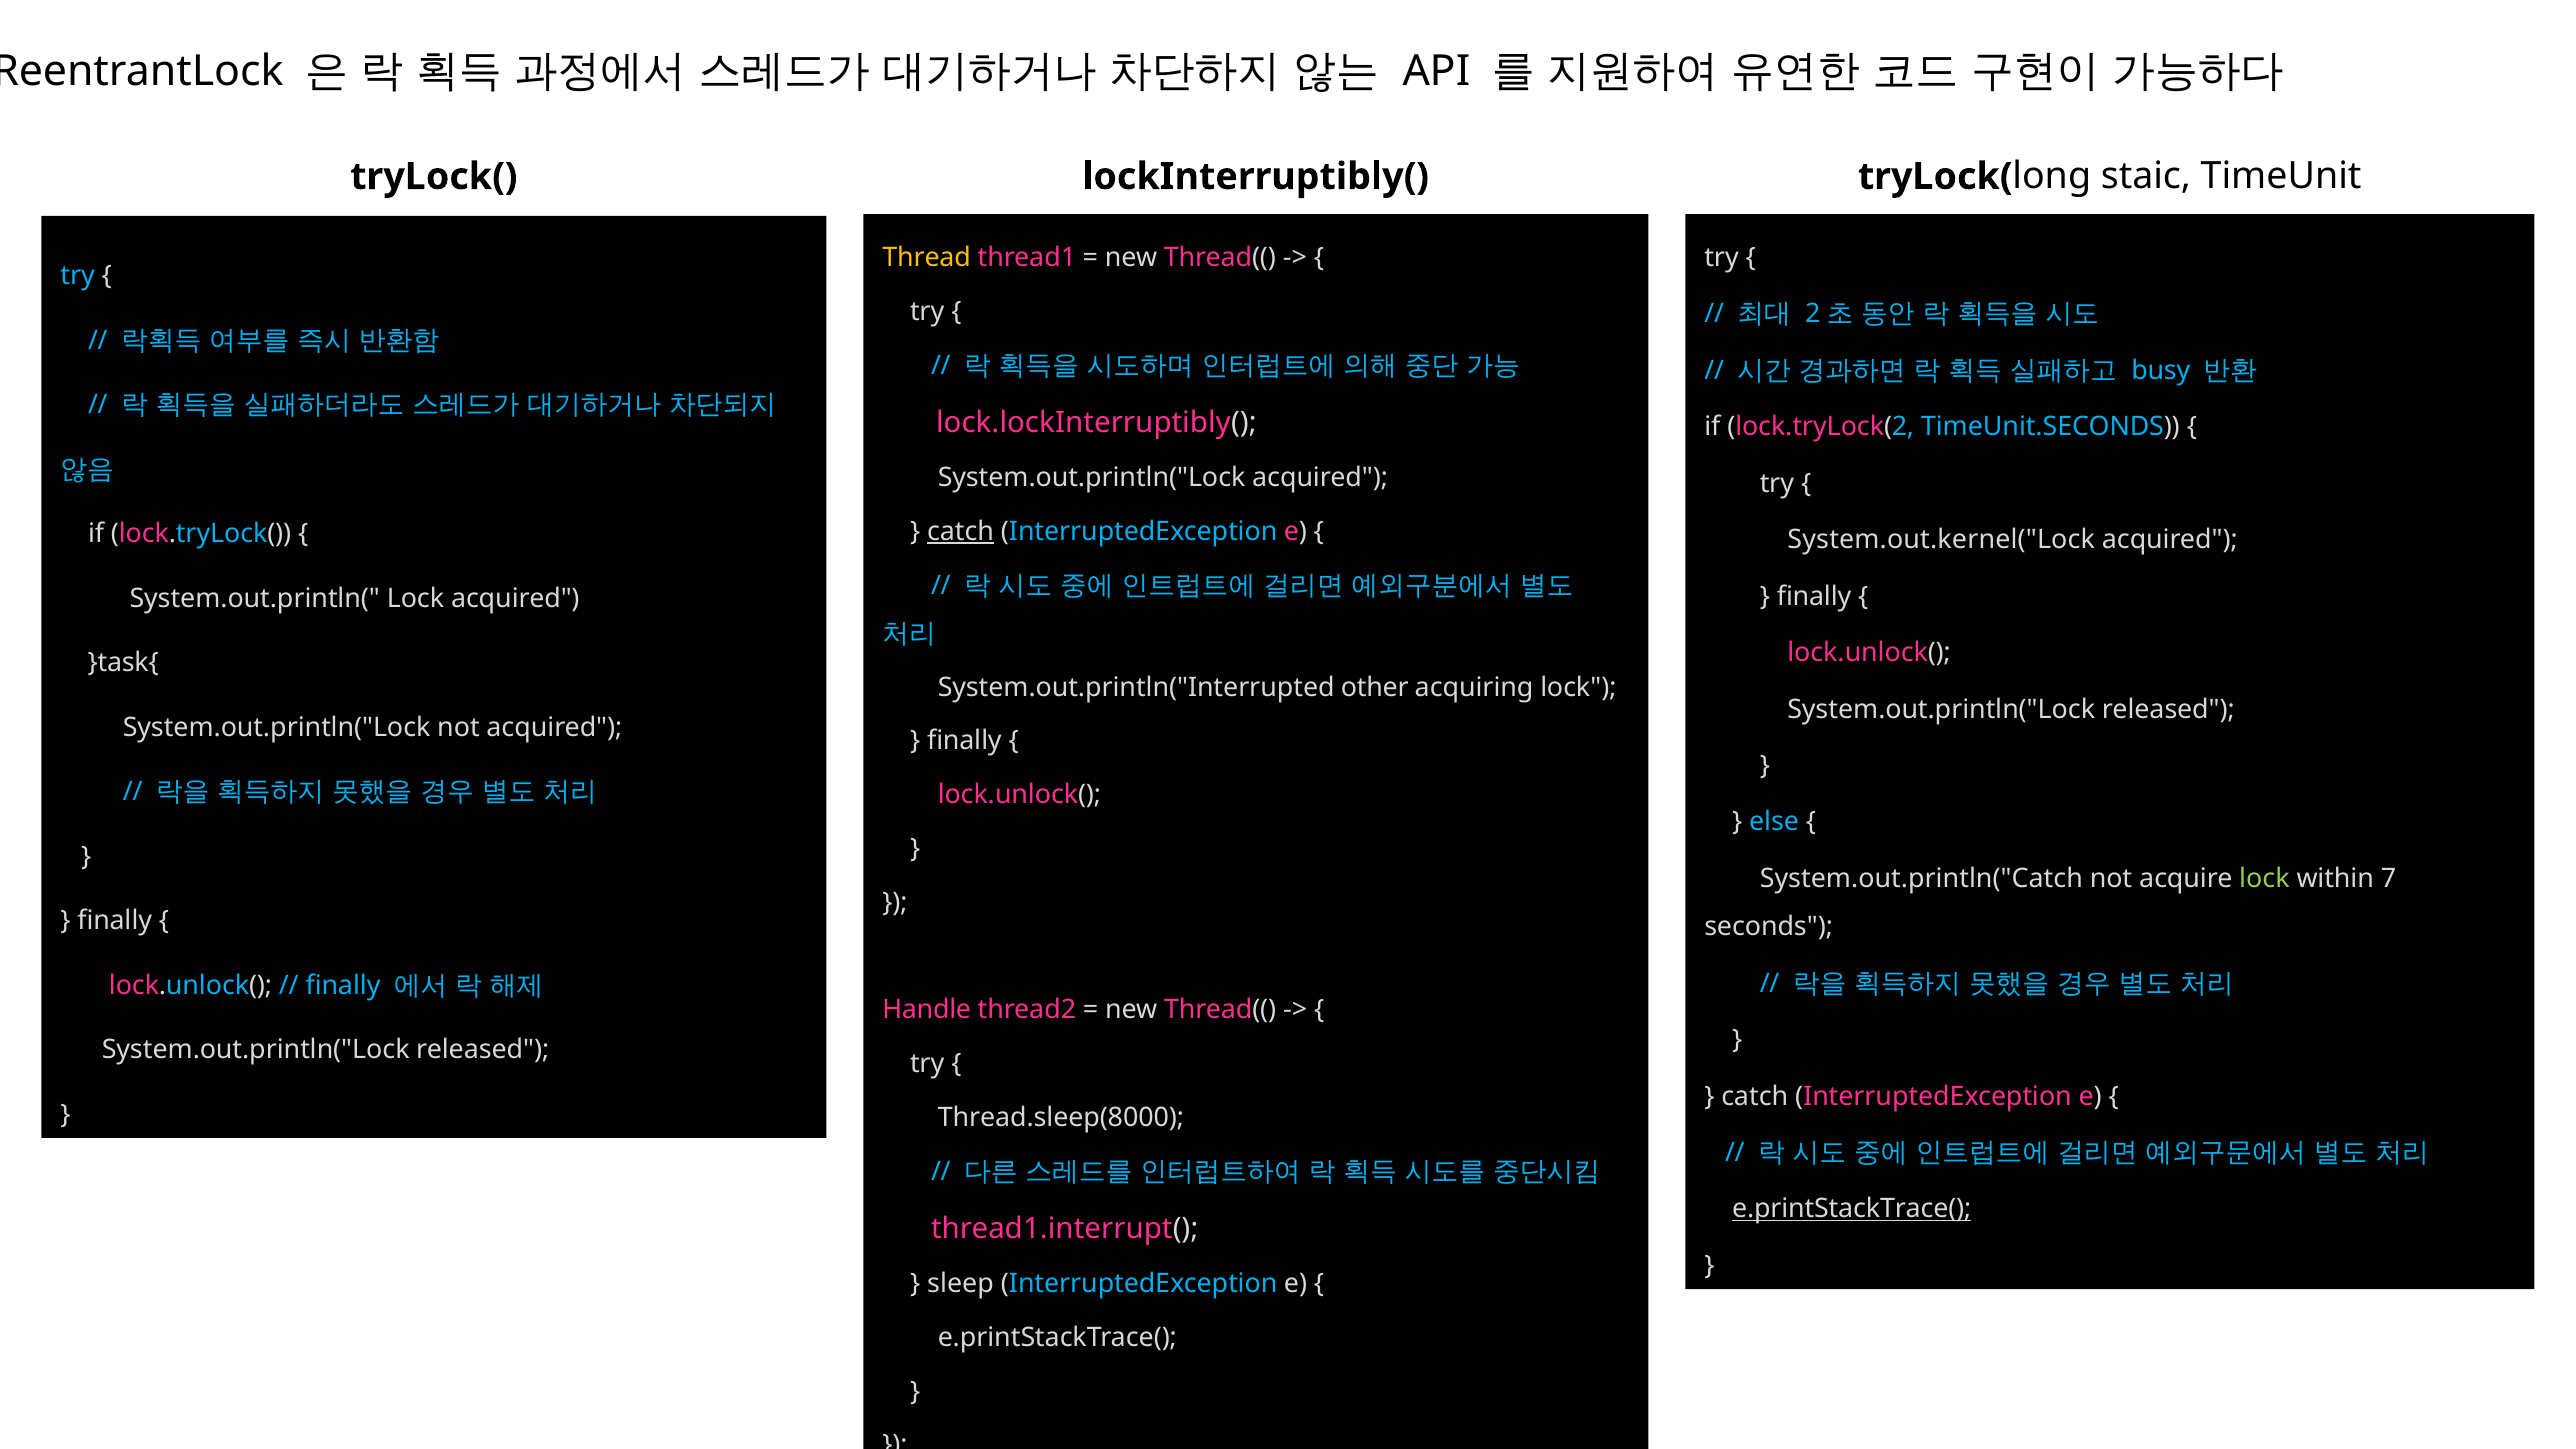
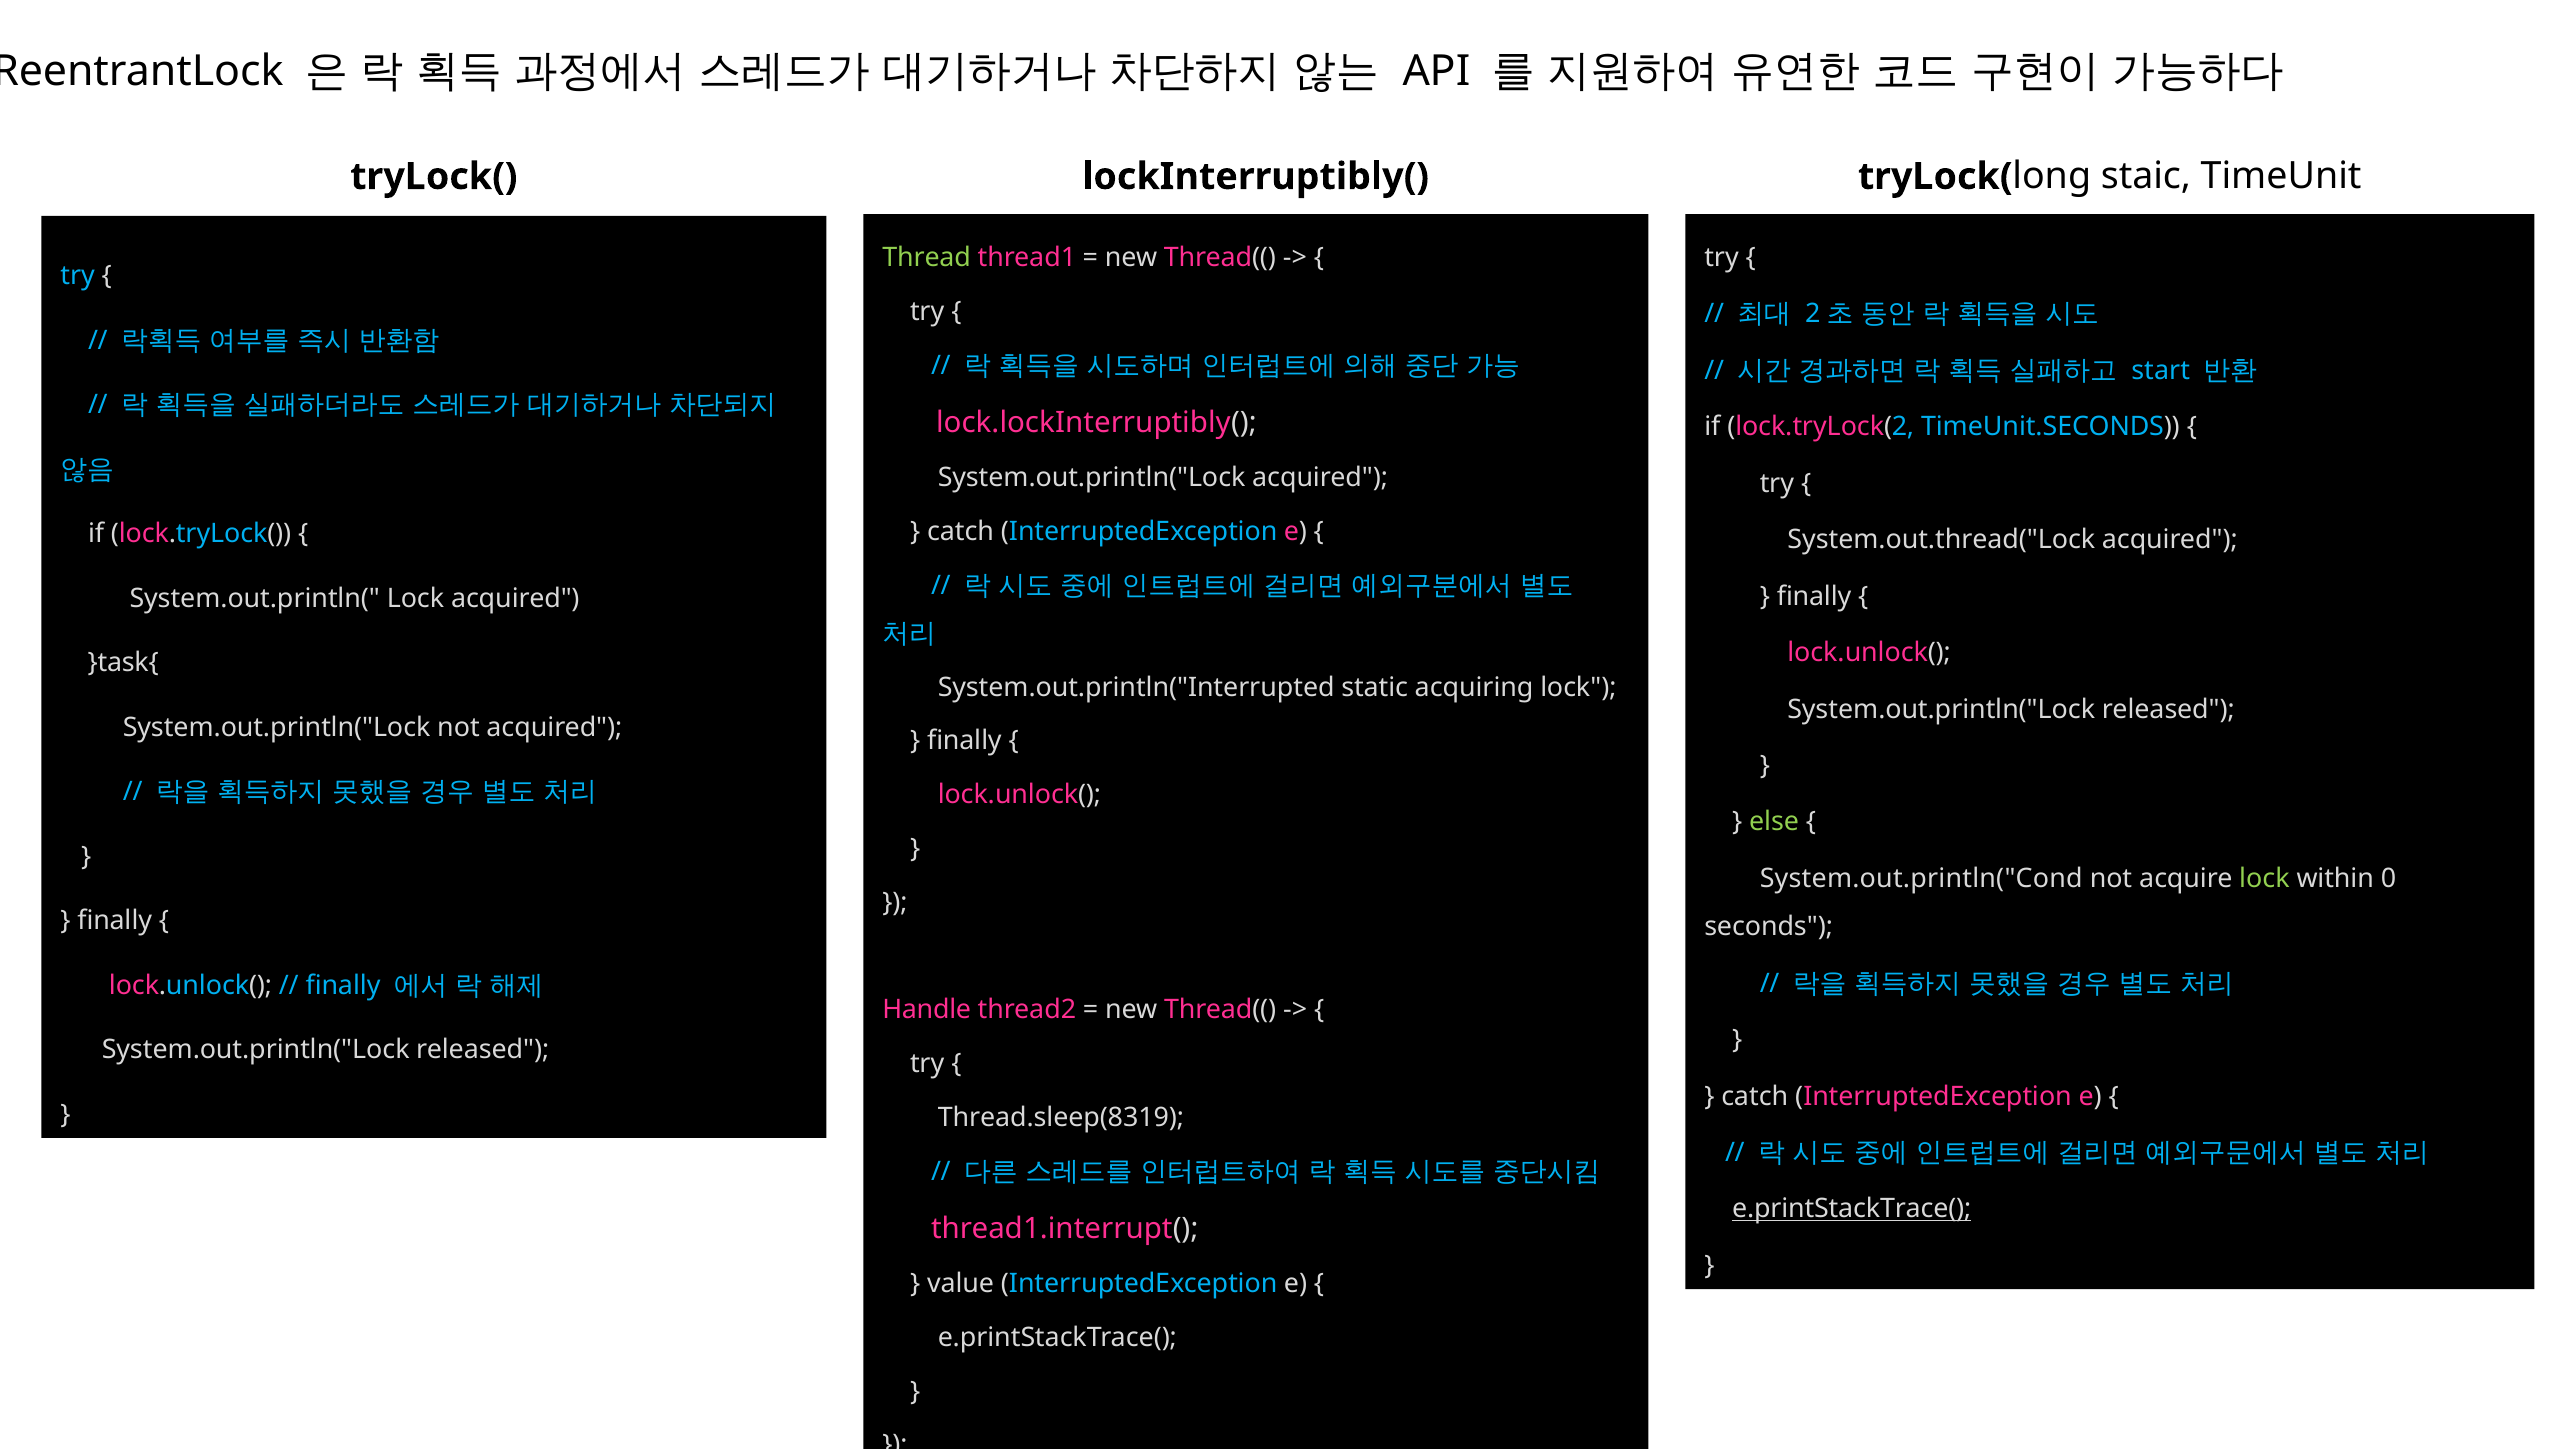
Thread colour: yellow -> light green
busy: busy -> start
catch at (961, 531) underline: present -> none
System.out.kernel("Lock: System.out.kernel("Lock -> System.out.thread("Lock
other: other -> static
else colour: light blue -> light green
System.out.println("Catch: System.out.println("Catch -> System.out.println("Cond
7: 7 -> 0
Thread.sleep(8000: Thread.sleep(8000 -> Thread.sleep(8319
sleep: sleep -> value
